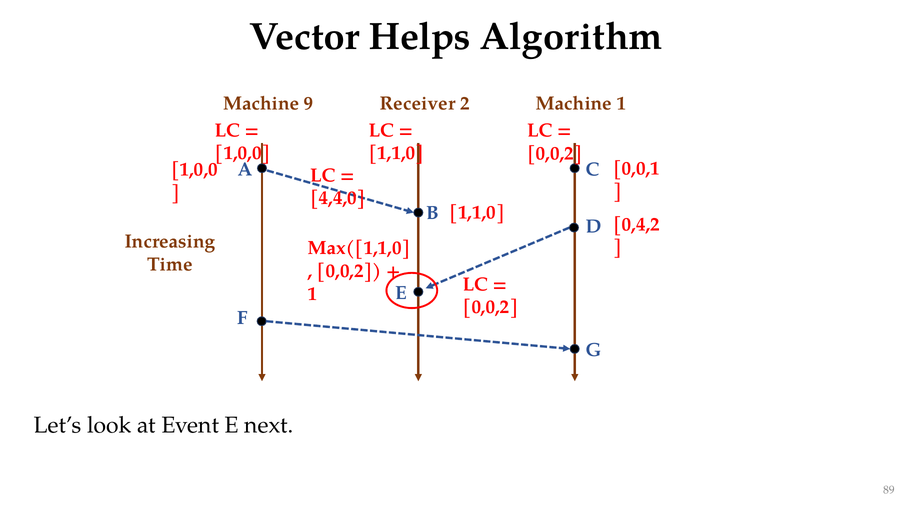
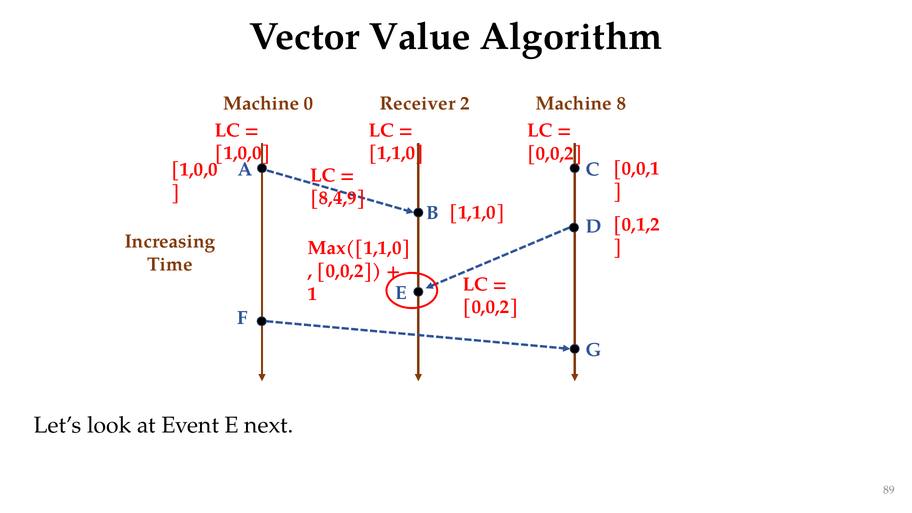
Helps: Helps -> Value
9: 9 -> 0
Machine 1: 1 -> 8
4,4,0: 4,4,0 -> 8,4,9
0,4,2: 0,4,2 -> 0,1,2
